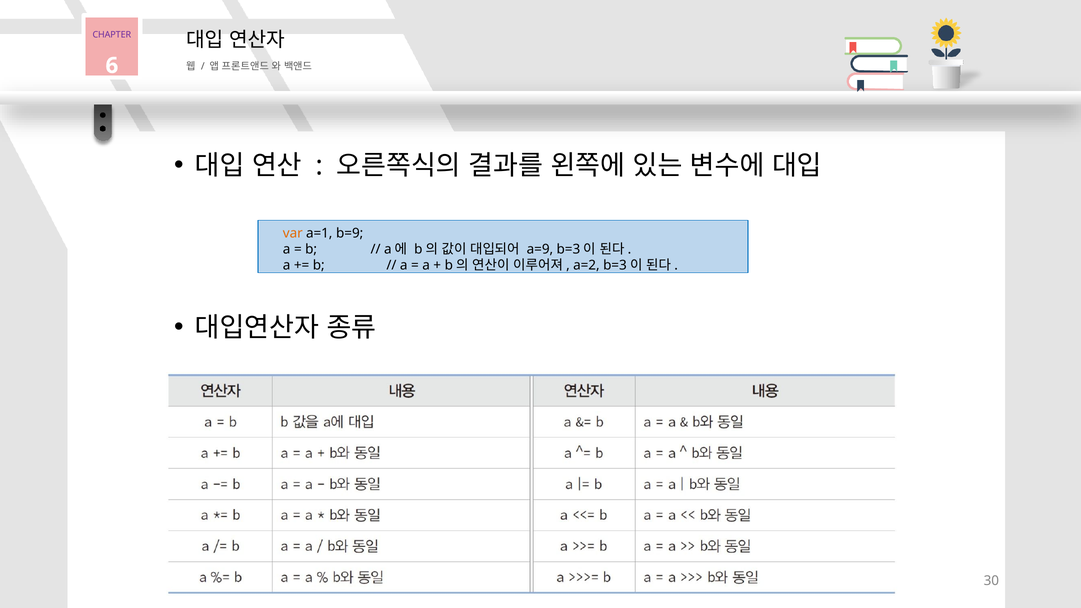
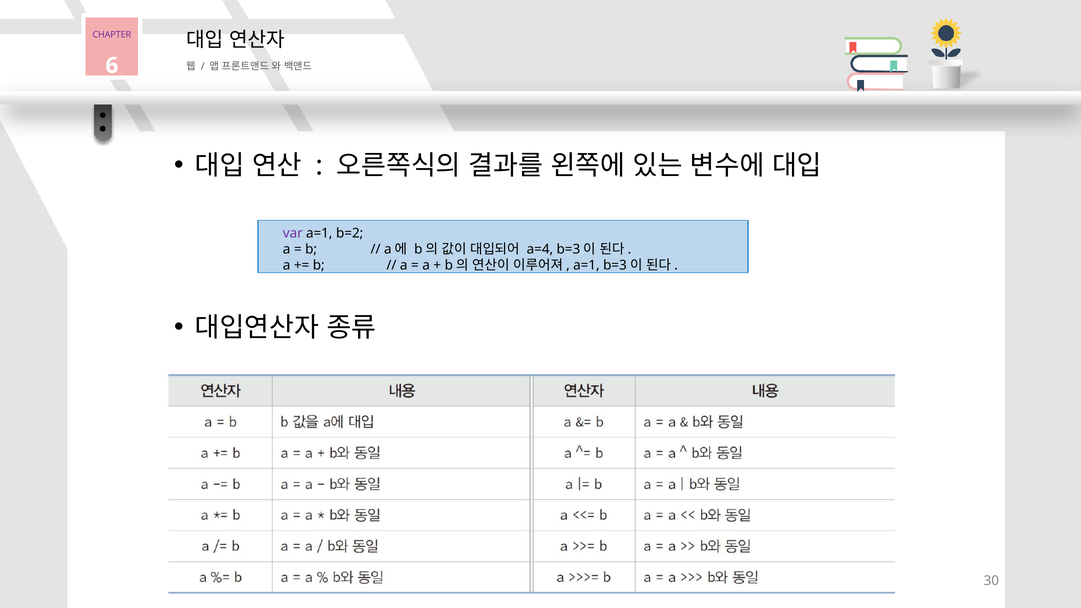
var colour: orange -> purple
b=9: b=9 -> b=2
a=9: a=9 -> a=4
a=2 at (586, 266): a=2 -> a=1
